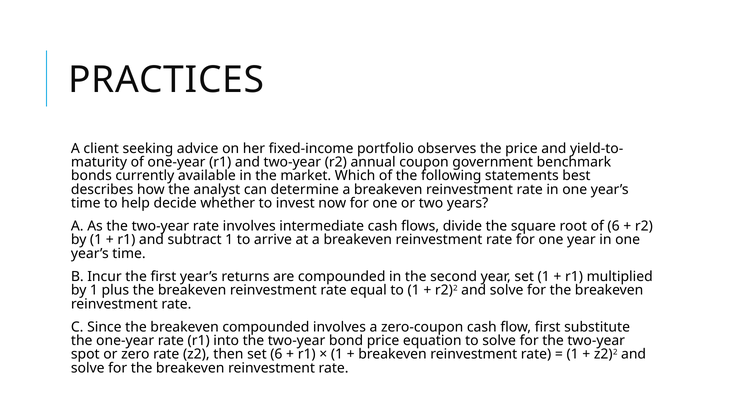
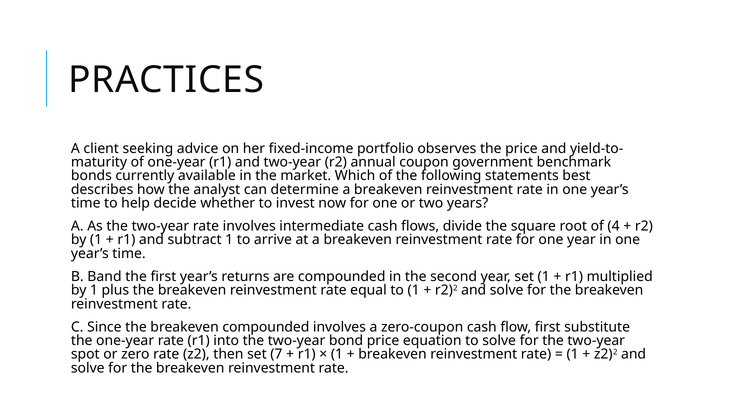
of 6: 6 -> 4
Incur: Incur -> Band
set 6: 6 -> 7
